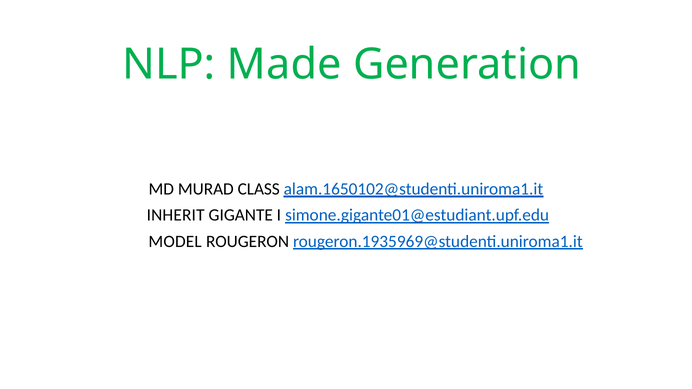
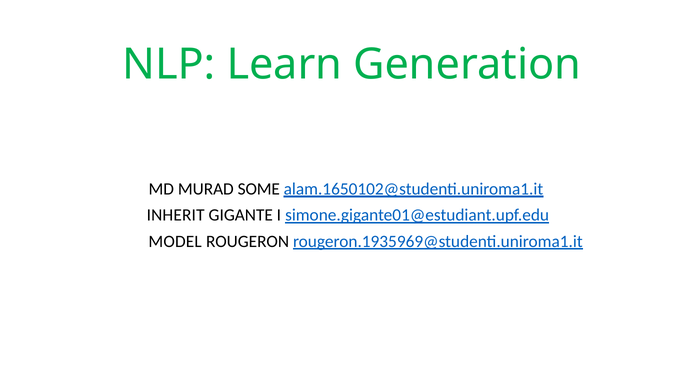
Made: Made -> Learn
CLASS: CLASS -> SOME
